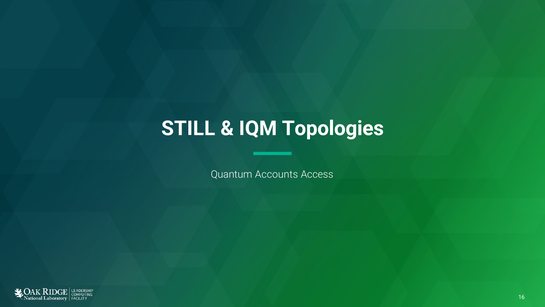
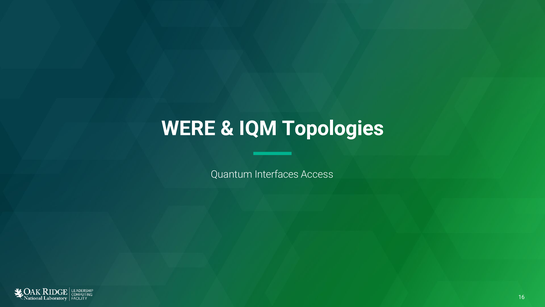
STILL: STILL -> WERE
Accounts: Accounts -> Interfaces
